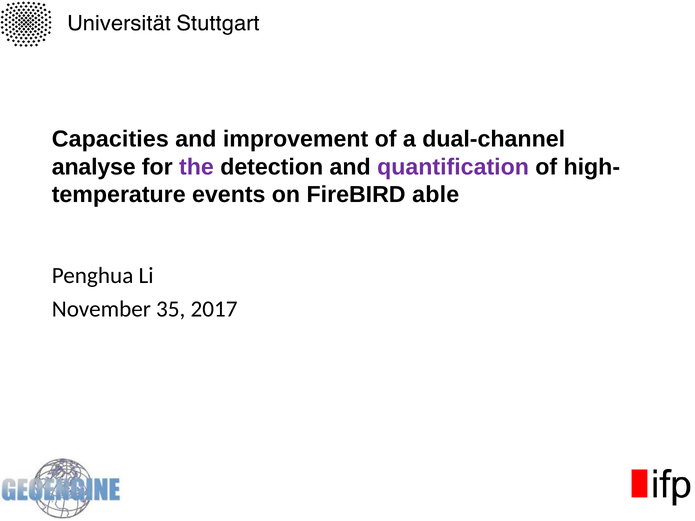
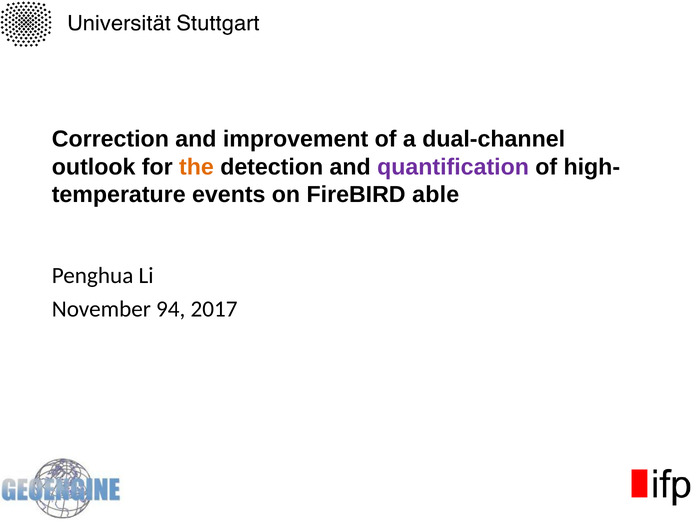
Capacities: Capacities -> Correction
analyse: analyse -> outlook
the colour: purple -> orange
35: 35 -> 94
